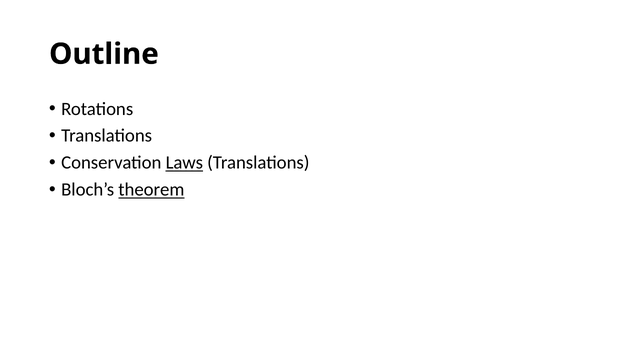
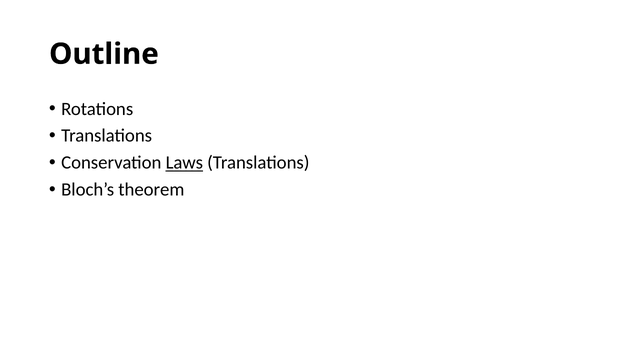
theorem underline: present -> none
